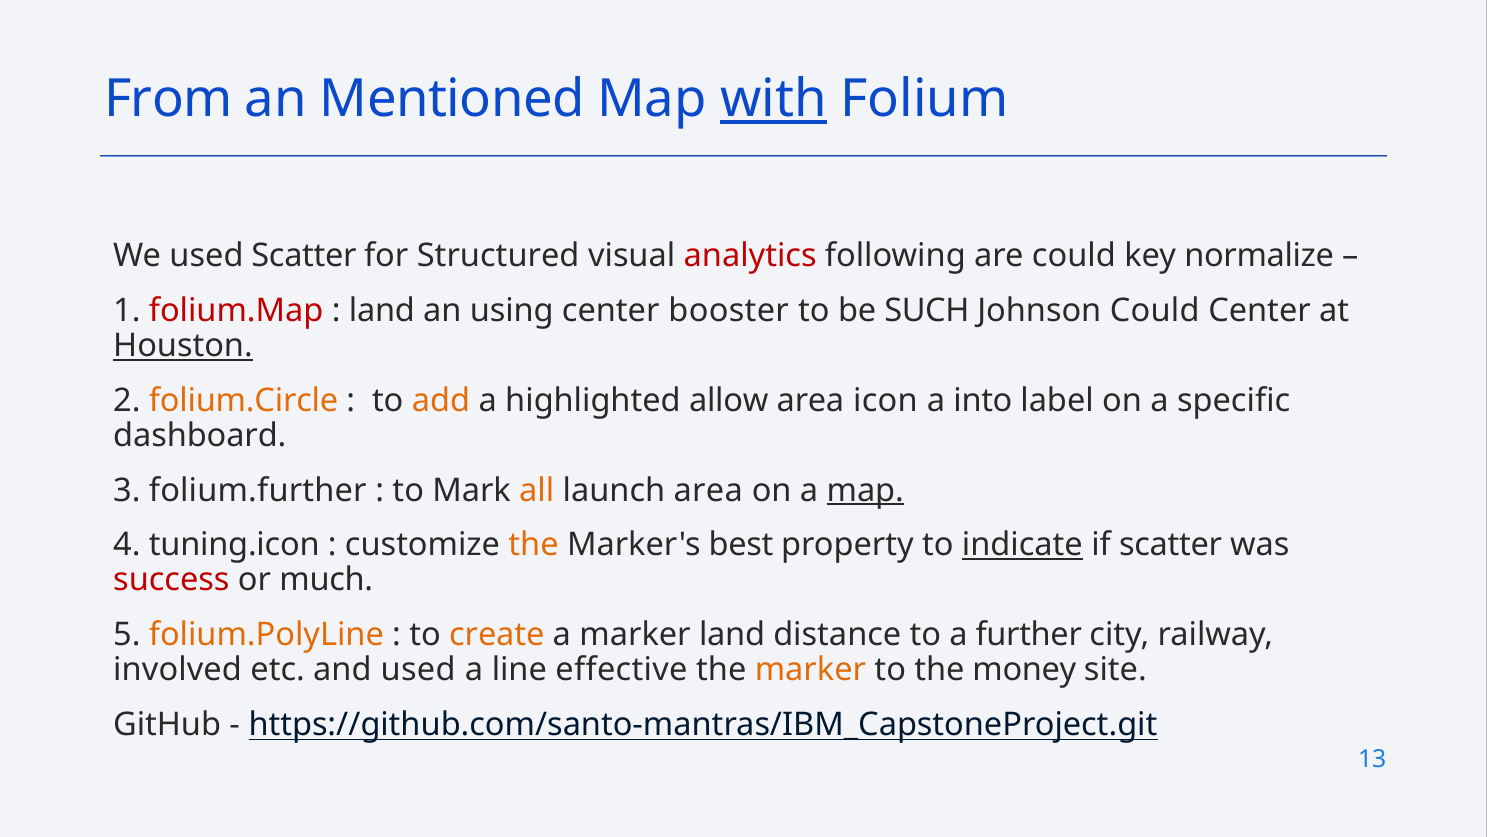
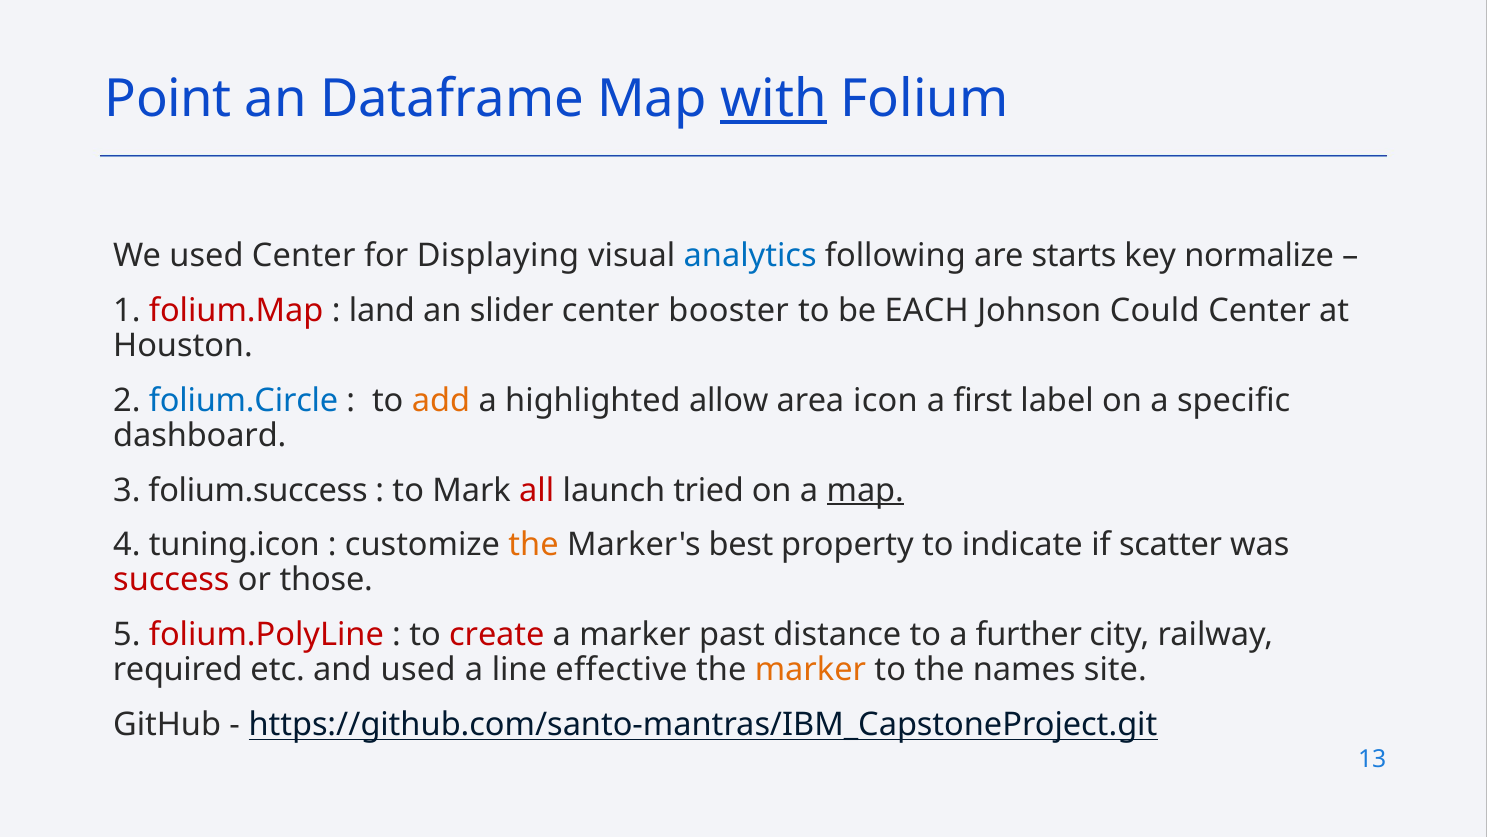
From: From -> Point
Mentioned: Mentioned -> Dataframe
used Scatter: Scatter -> Center
Structured: Structured -> Displaying
analytics colour: red -> blue
are could: could -> starts
using: using -> slider
SUCH: SUCH -> EACH
Houston underline: present -> none
folium.Circle colour: orange -> blue
into: into -> first
folium.further: folium.further -> folium.success
all colour: orange -> red
launch area: area -> tried
indicate underline: present -> none
much: much -> those
folium.PolyLine colour: orange -> red
create colour: orange -> red
marker land: land -> past
involved: involved -> required
money: money -> names
